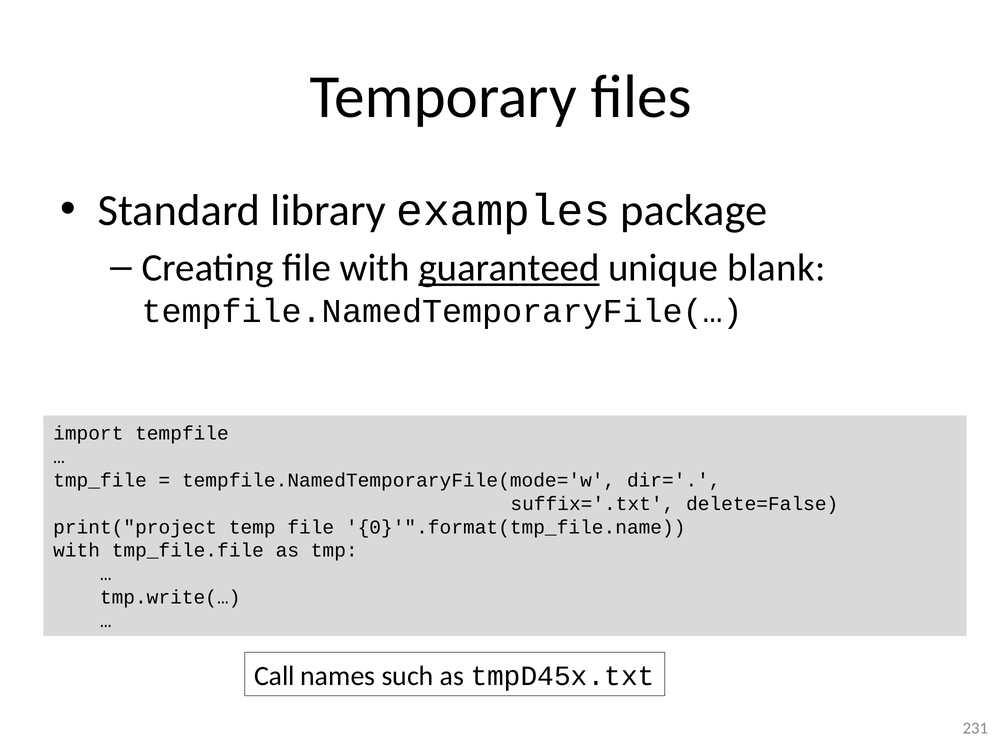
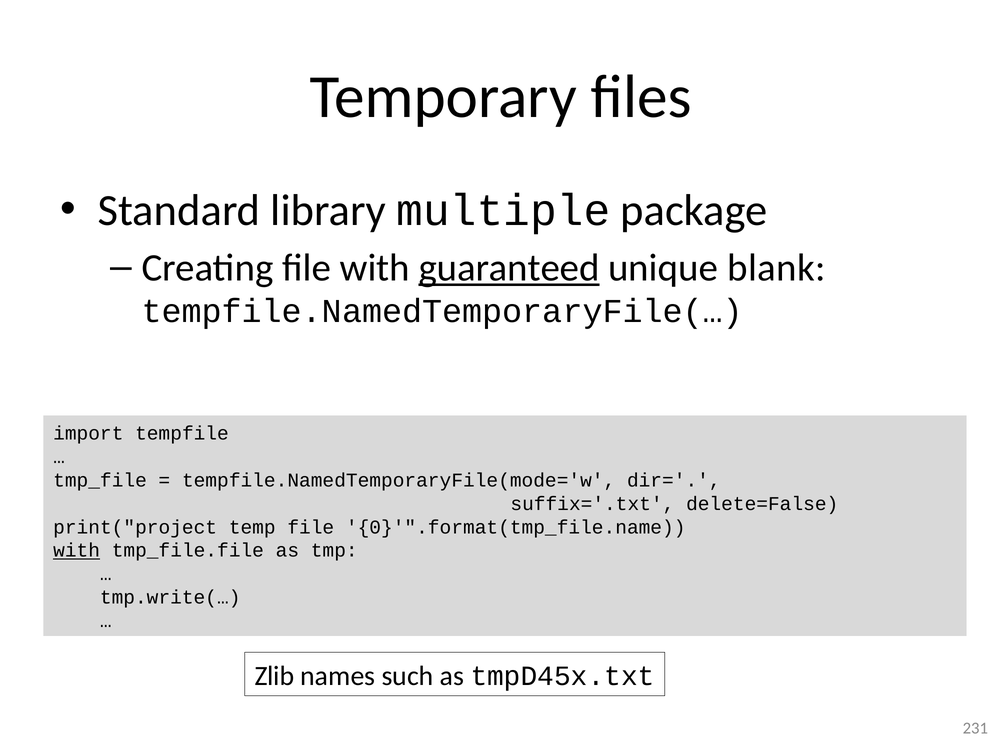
examples: examples -> multiple
with at (77, 550) underline: none -> present
Call: Call -> Zlib
